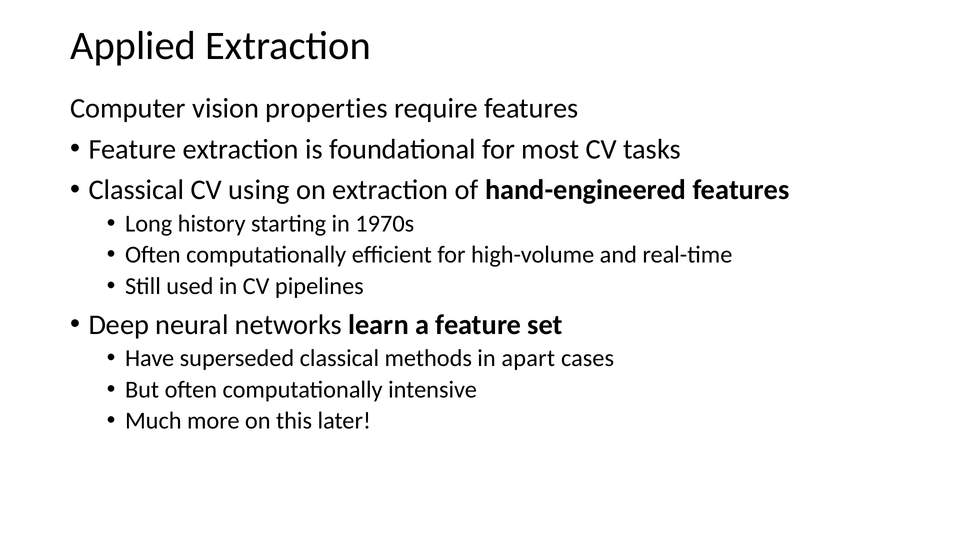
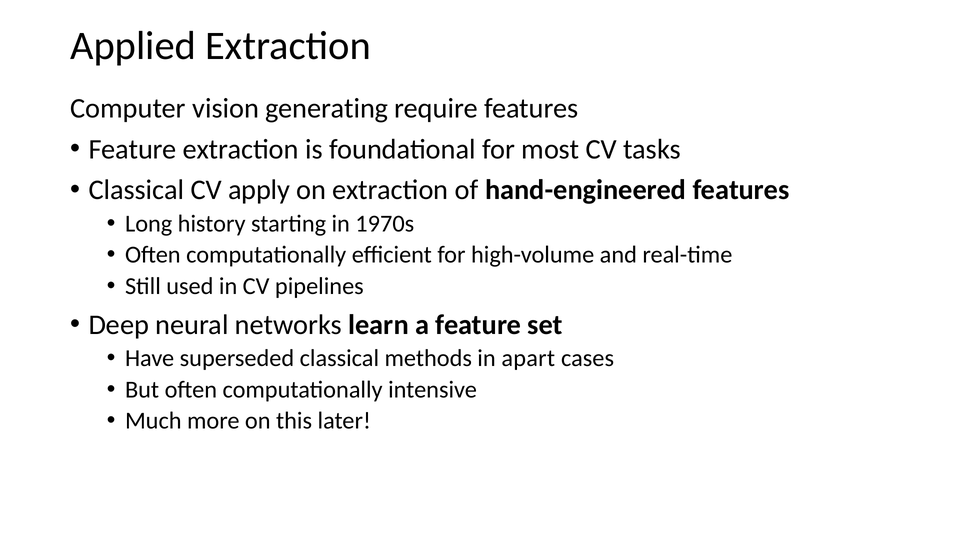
properties: properties -> generating
using: using -> apply
